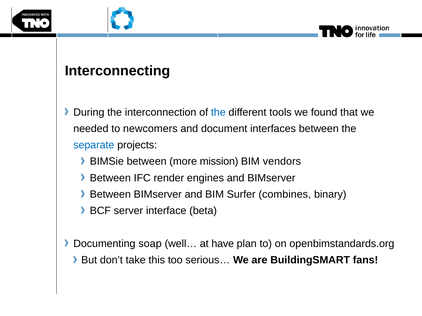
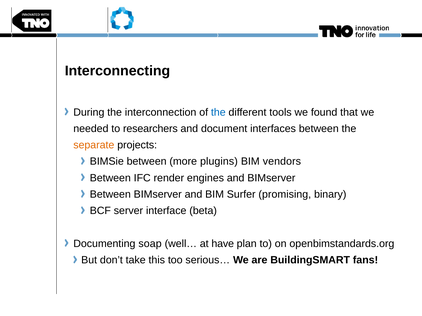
newcomers: newcomers -> researchers
separate colour: blue -> orange
mission: mission -> plugins
combines: combines -> promising
